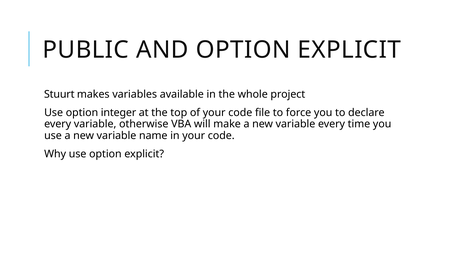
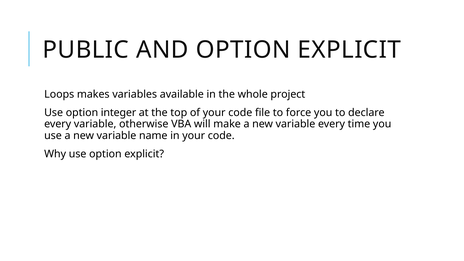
Stuurt: Stuurt -> Loops
